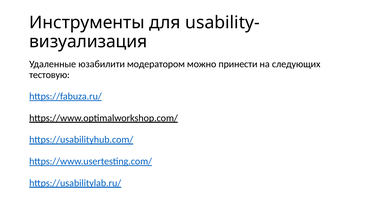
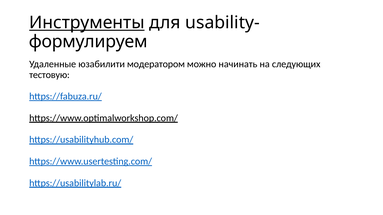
Инструменты underline: none -> present
визуализация: визуализация -> формулируем
принести: принести -> начинать
